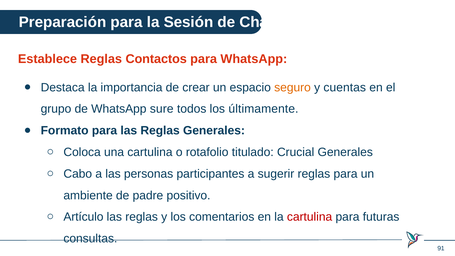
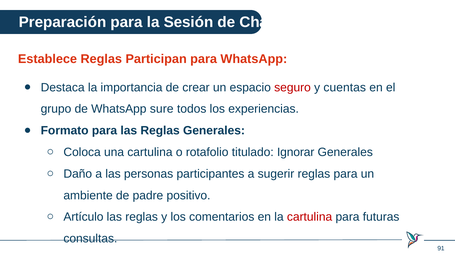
Contactos: Contactos -> Participan
seguro colour: orange -> red
últimamente: últimamente -> experiencias
Crucial: Crucial -> Ignorar
Cabo: Cabo -> Daño
